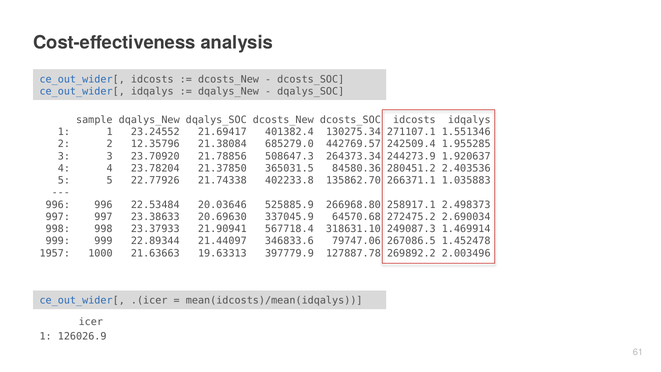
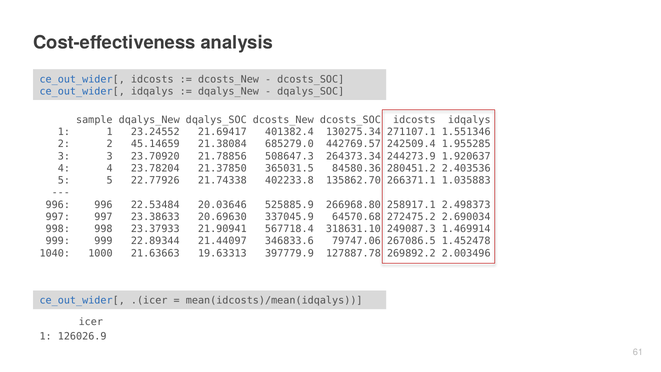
12.35796: 12.35796 -> 45.14659
1957: 1957 -> 1040
